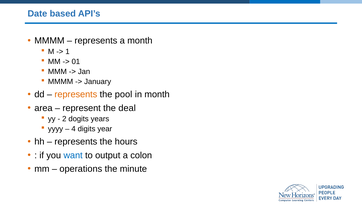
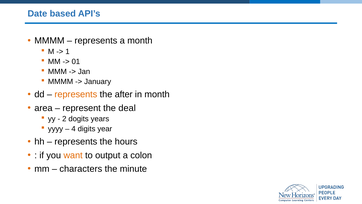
pool: pool -> after
want colour: blue -> orange
operations: operations -> characters
